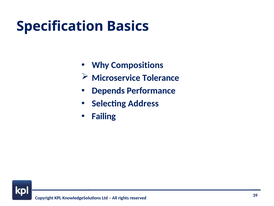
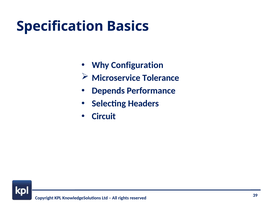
Compositions: Compositions -> Configuration
Address: Address -> Headers
Failing: Failing -> Circuit
